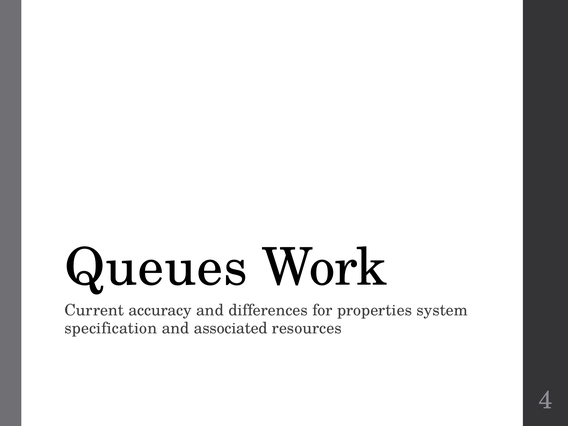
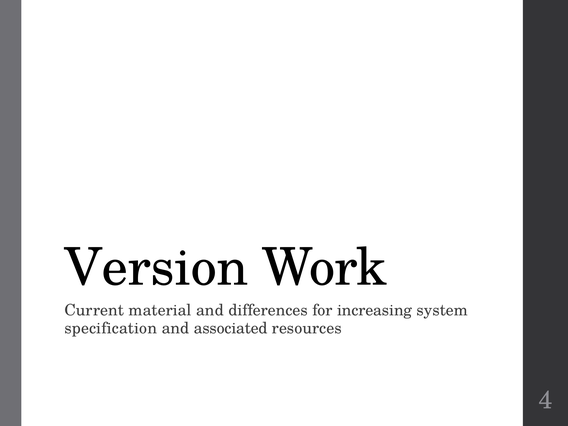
Queues: Queues -> Version
accuracy: accuracy -> material
properties: properties -> increasing
